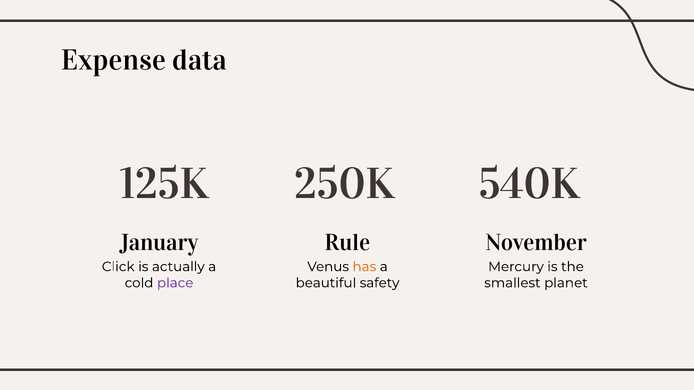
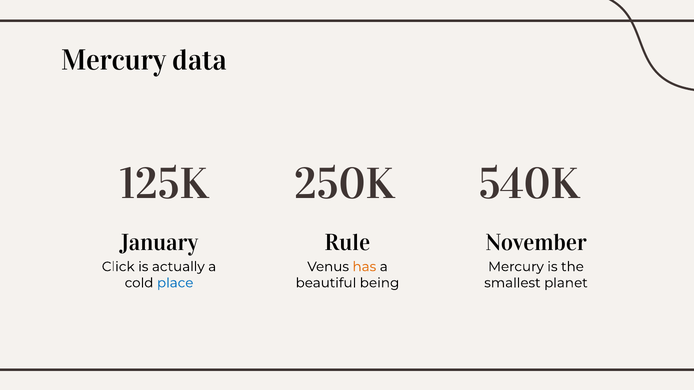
Expense at (113, 60): Expense -> Mercury
place colour: purple -> blue
safety: safety -> being
